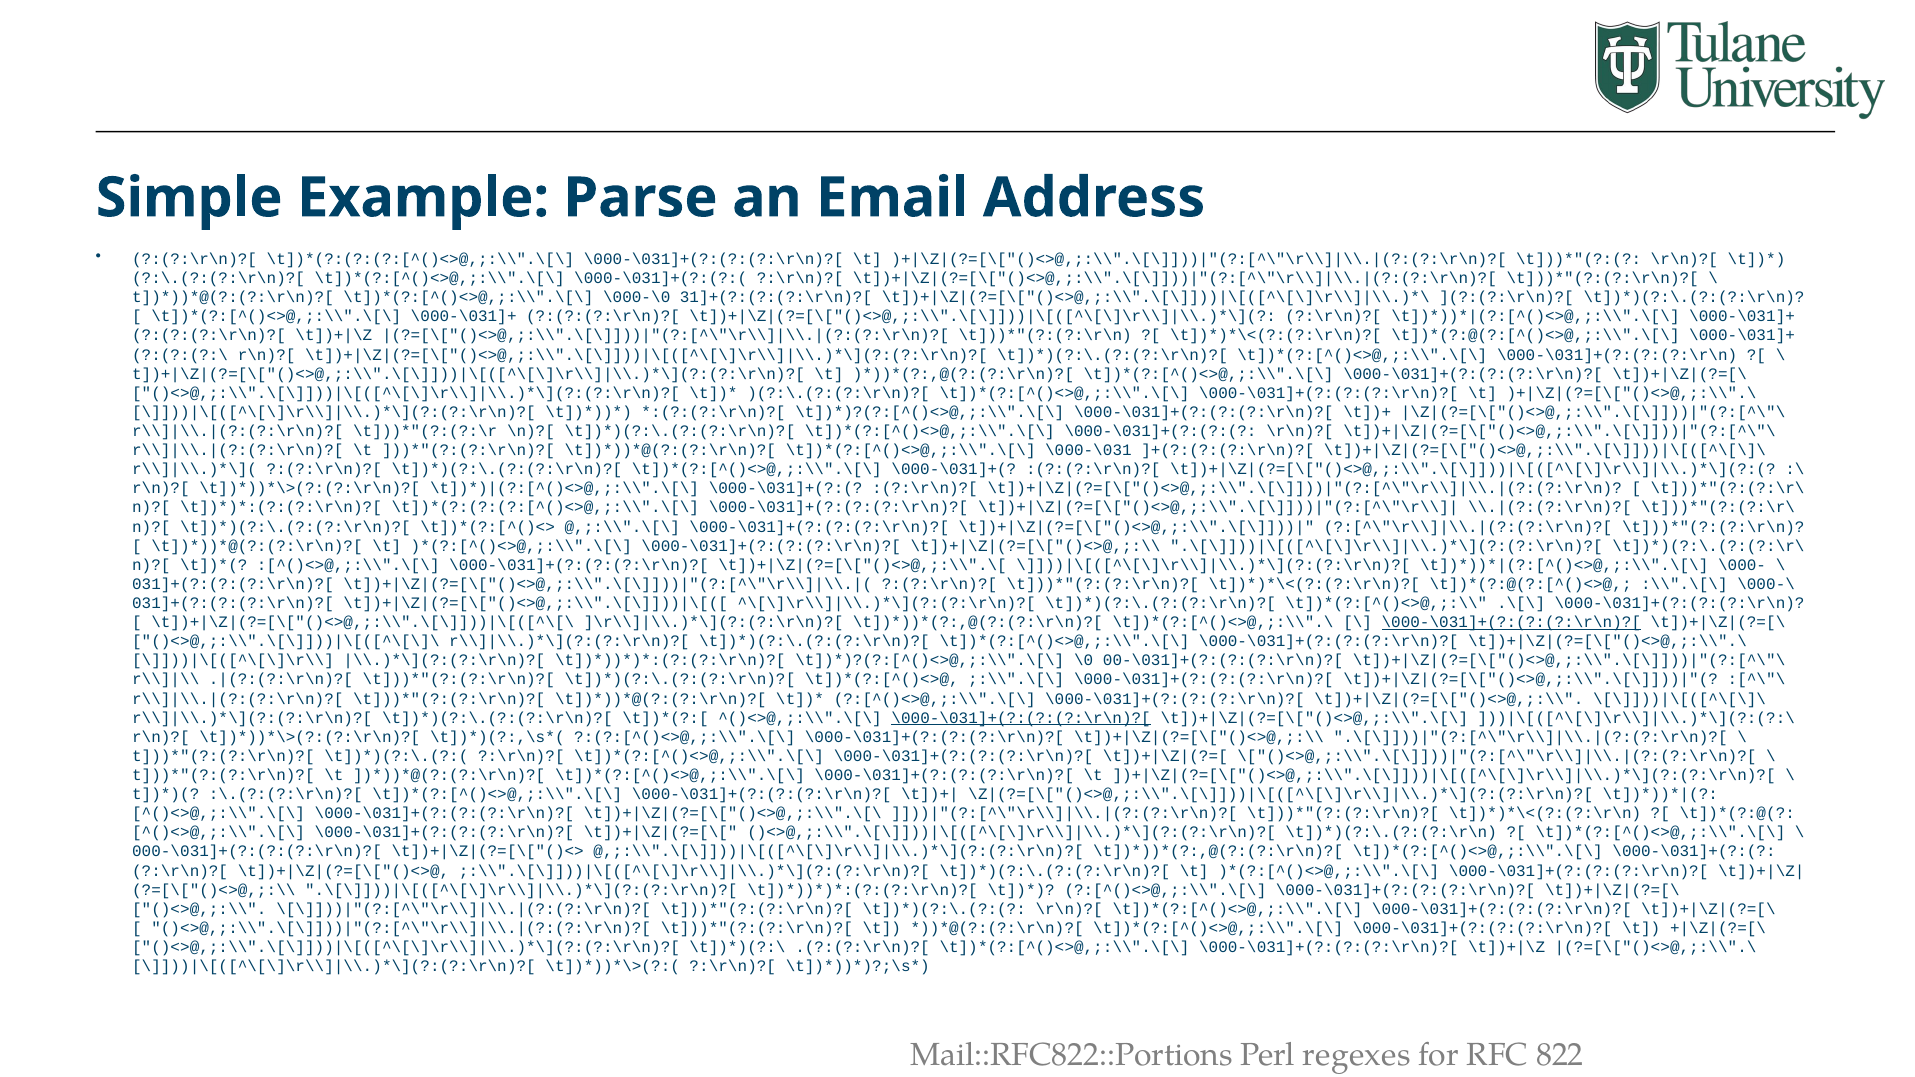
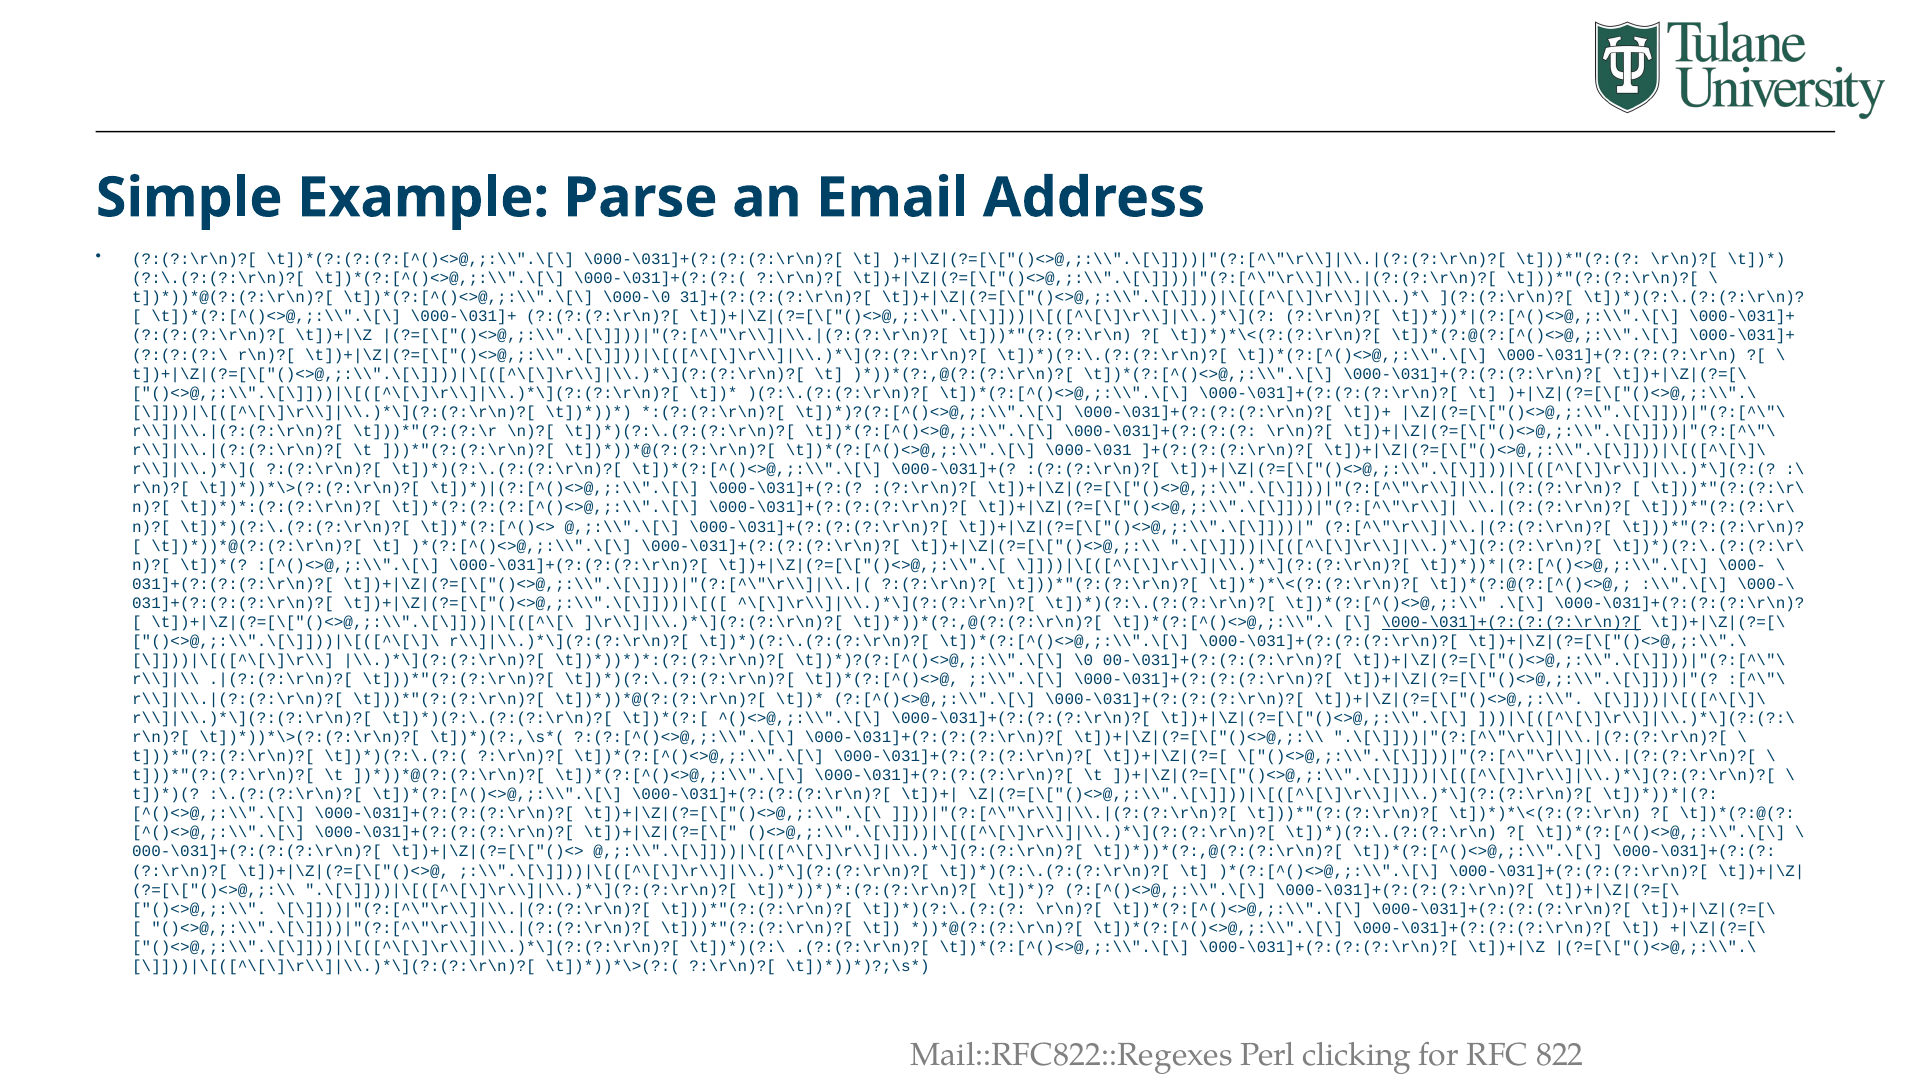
\000-\031]+(?:(?:(?:\r\n)?[ at (1021, 718) underline: present -> none
Mail::RFC822::Portions: Mail::RFC822::Portions -> Mail::RFC822::Regexes
regexes: regexes -> clicking
